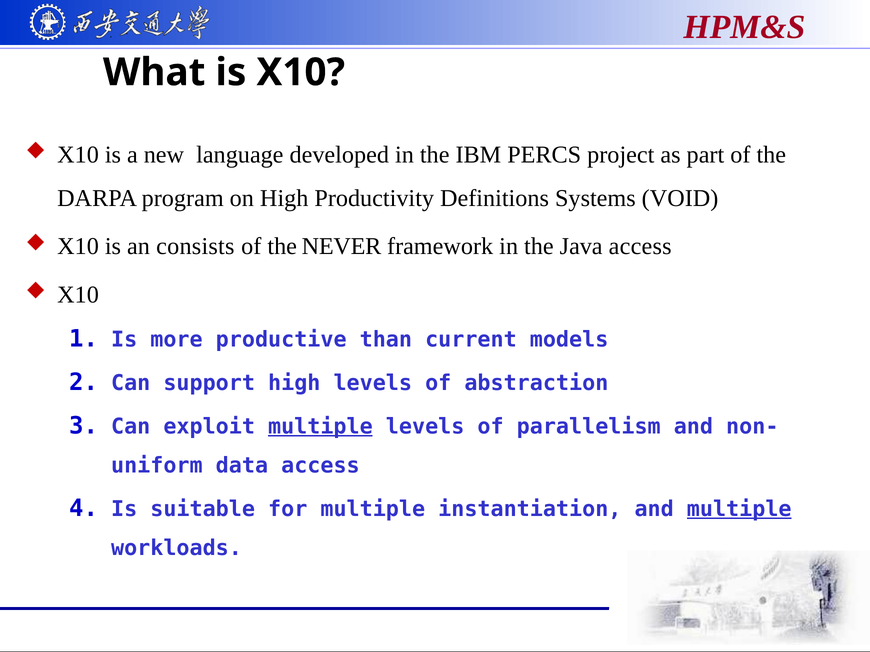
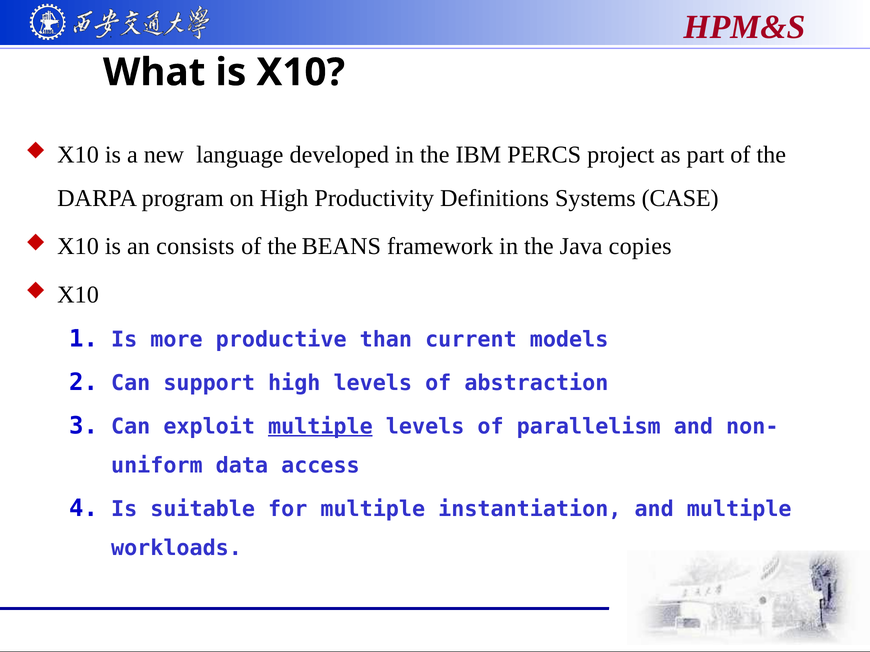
VOID: VOID -> CASE
NEVER: NEVER -> BEANS
Java access: access -> copies
multiple at (739, 509) underline: present -> none
